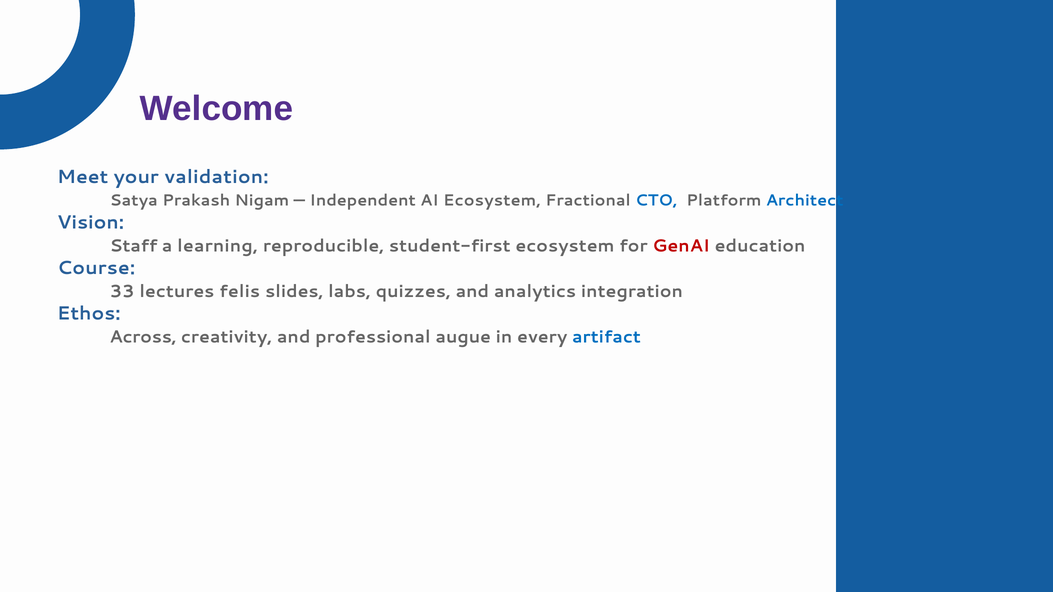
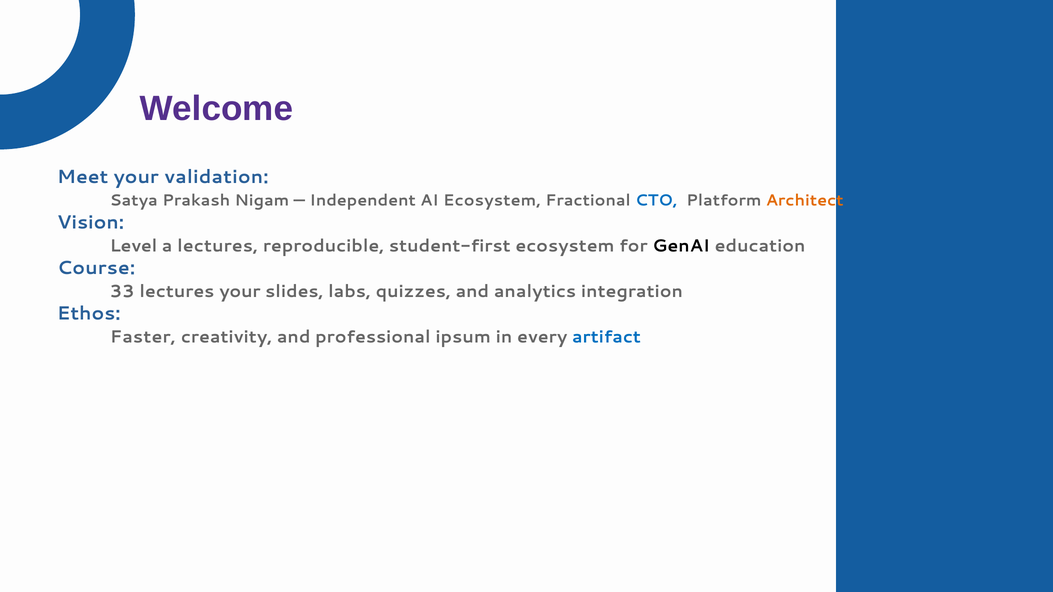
Architect colour: blue -> orange
Staff: Staff -> Level
a learning: learning -> lectures
GenAI colour: red -> black
lectures felis: felis -> your
Across: Across -> Faster
augue: augue -> ipsum
